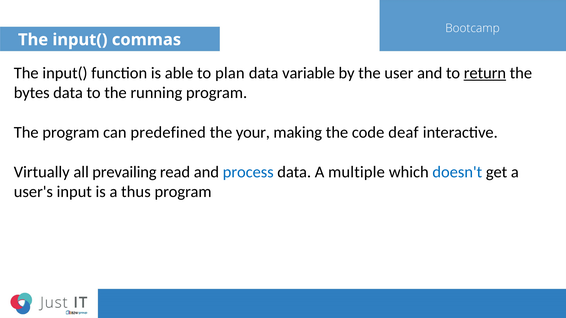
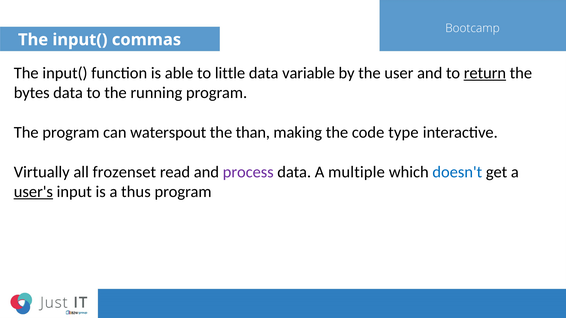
plan: plan -> little
predefined: predefined -> waterspout
your: your -> than
deaf: deaf -> type
prevailing: prevailing -> frozenset
process colour: blue -> purple
user's underline: none -> present
